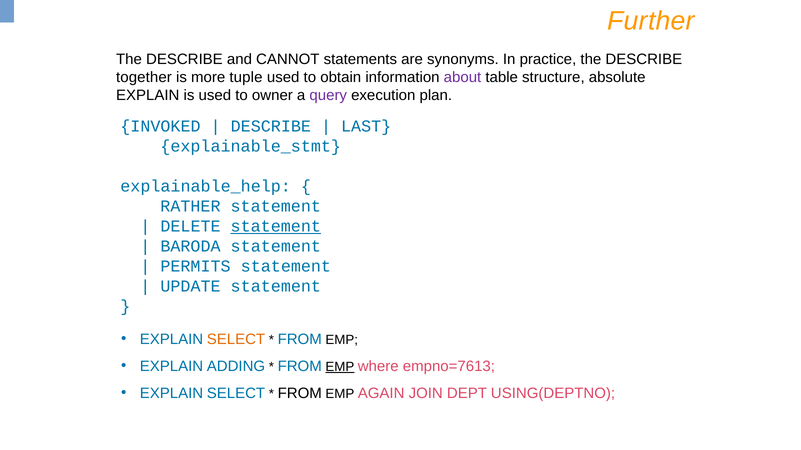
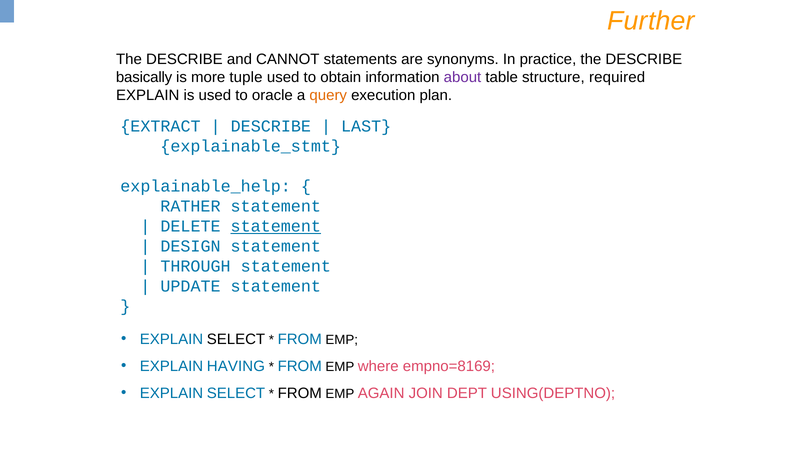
together: together -> basically
absolute: absolute -> required
owner: owner -> oracle
query colour: purple -> orange
INVOKED: INVOKED -> EXTRACT
BARODA: BARODA -> DESIGN
PERMITS: PERMITS -> THROUGH
SELECT at (236, 340) colour: orange -> black
ADDING: ADDING -> HAVING
EMP at (340, 367) underline: present -> none
empno=7613: empno=7613 -> empno=8169
